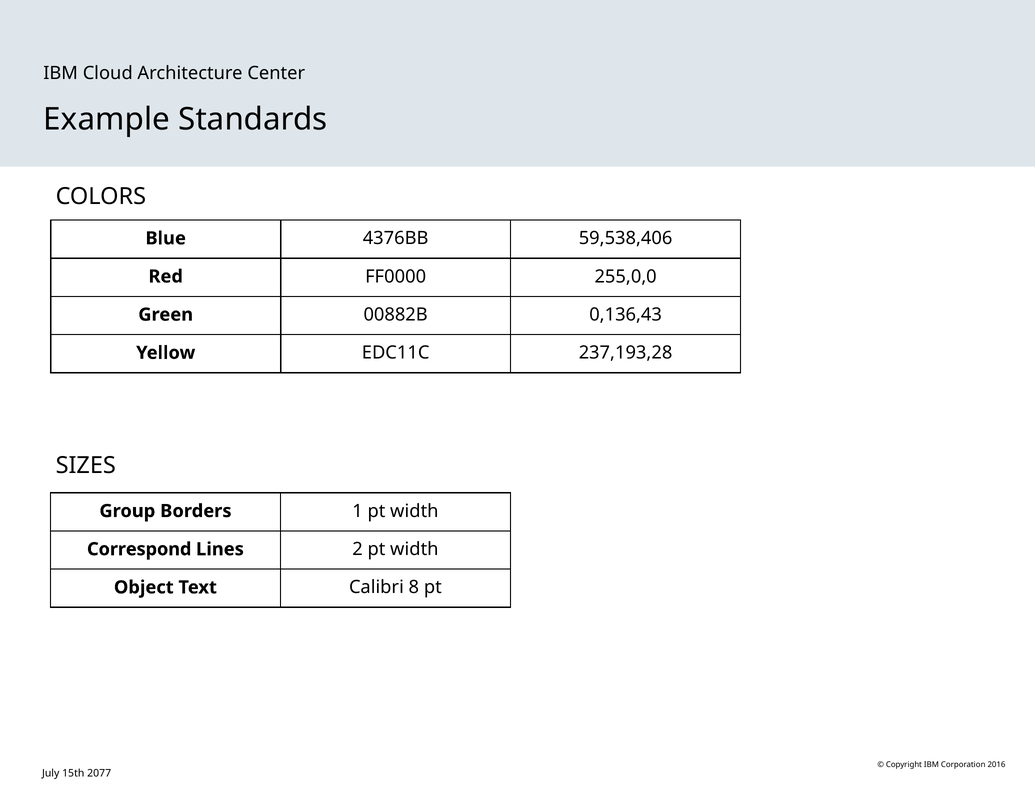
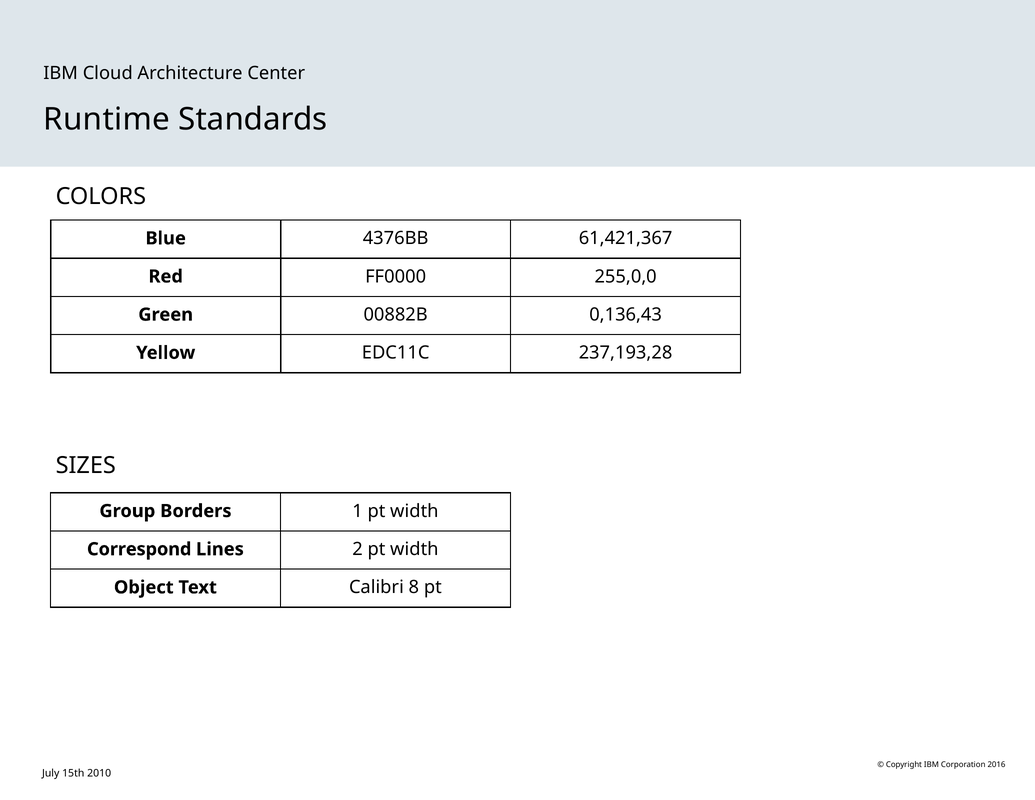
Example: Example -> Runtime
59,538,406: 59,538,406 -> 61,421,367
2077: 2077 -> 2010
